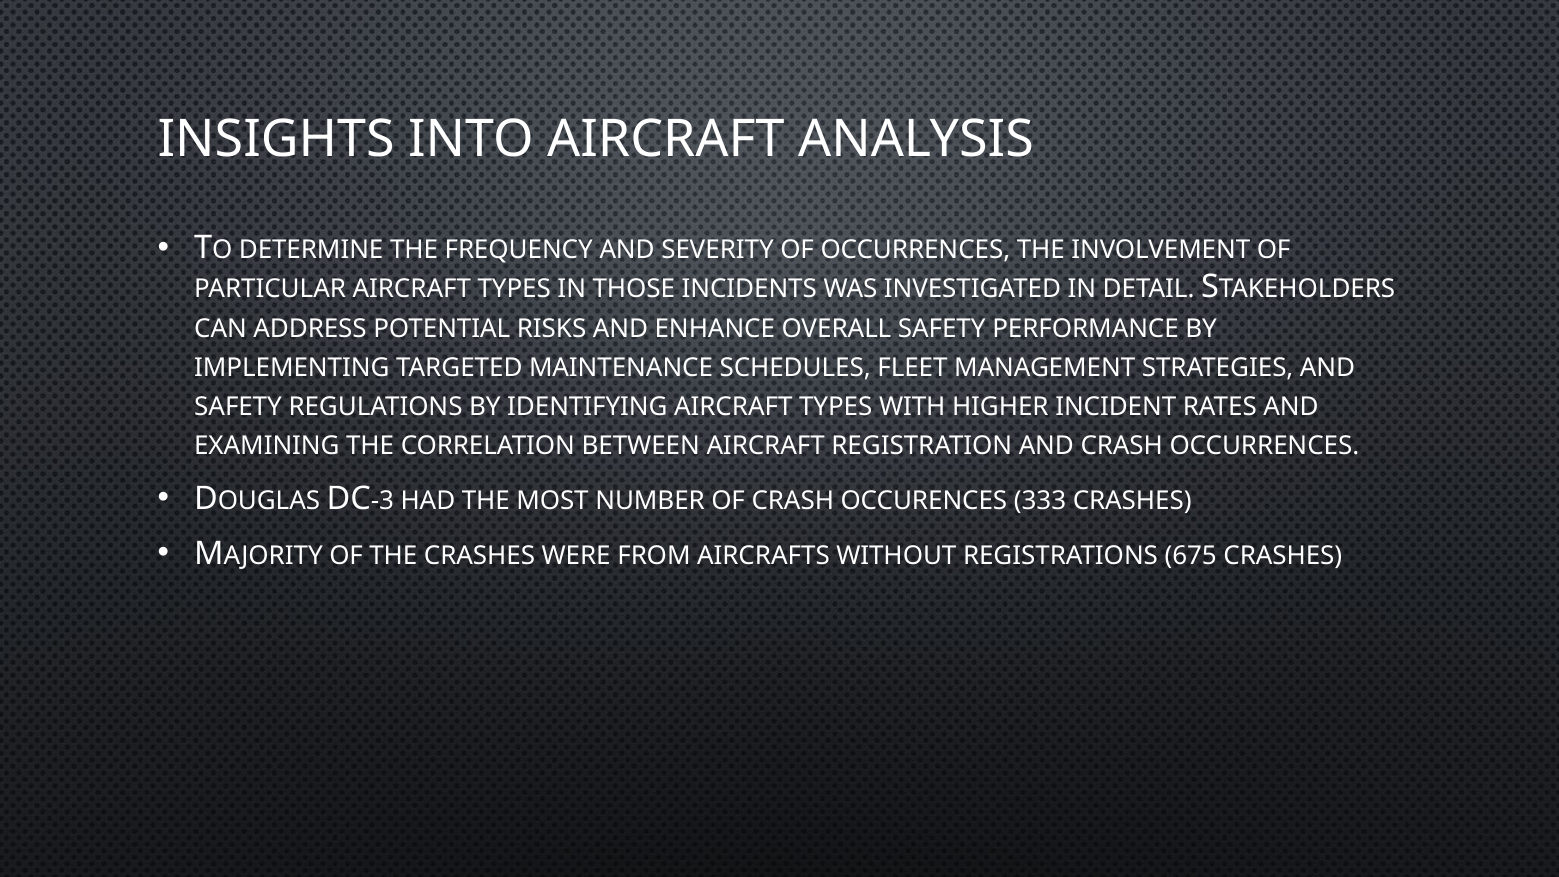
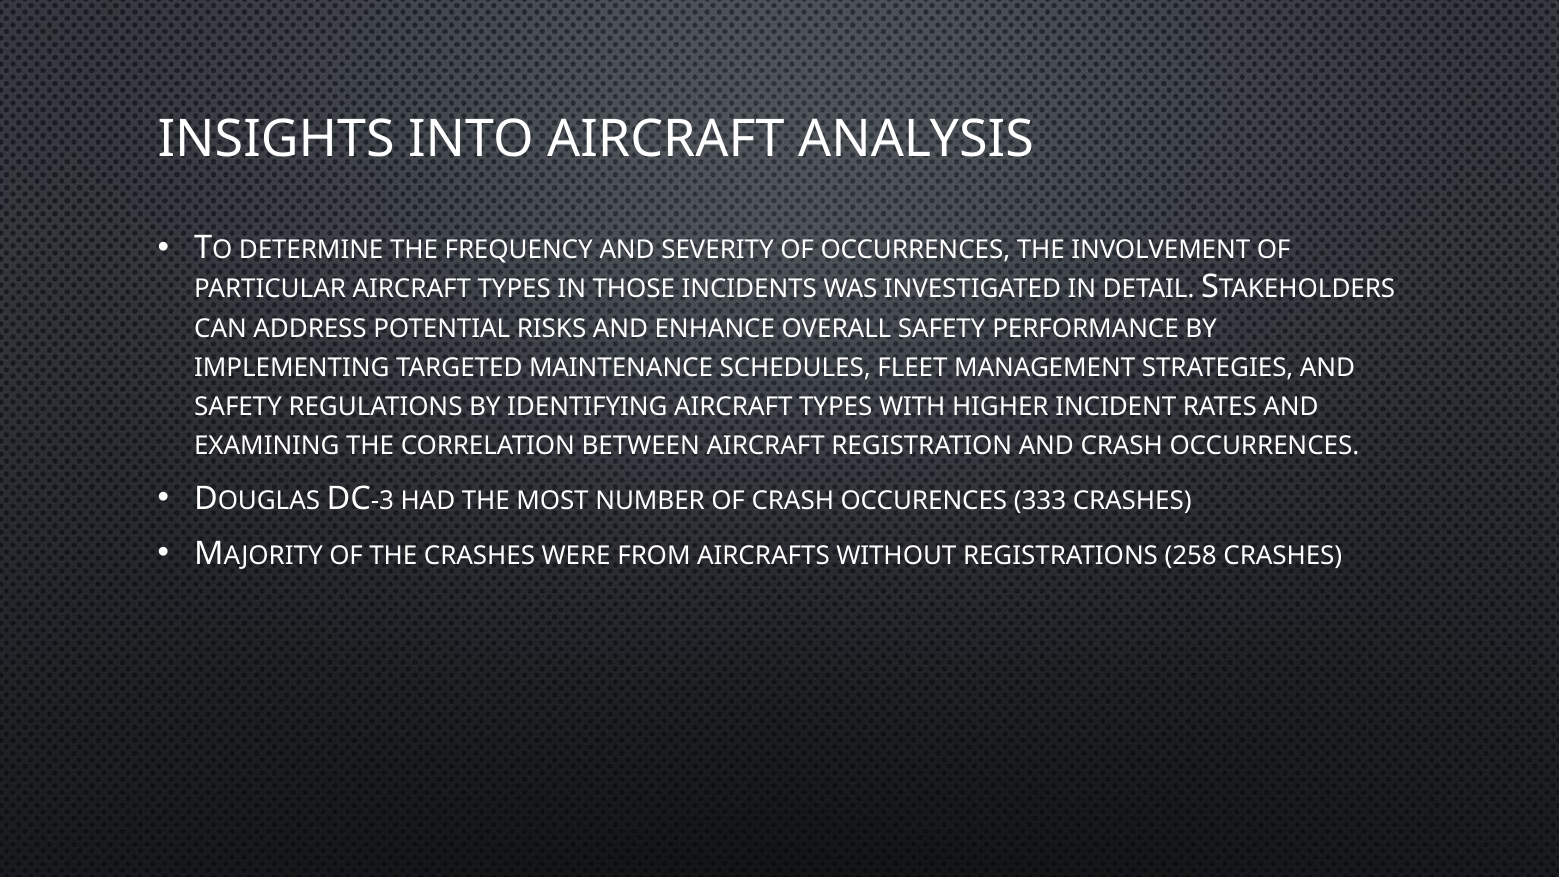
675: 675 -> 258
